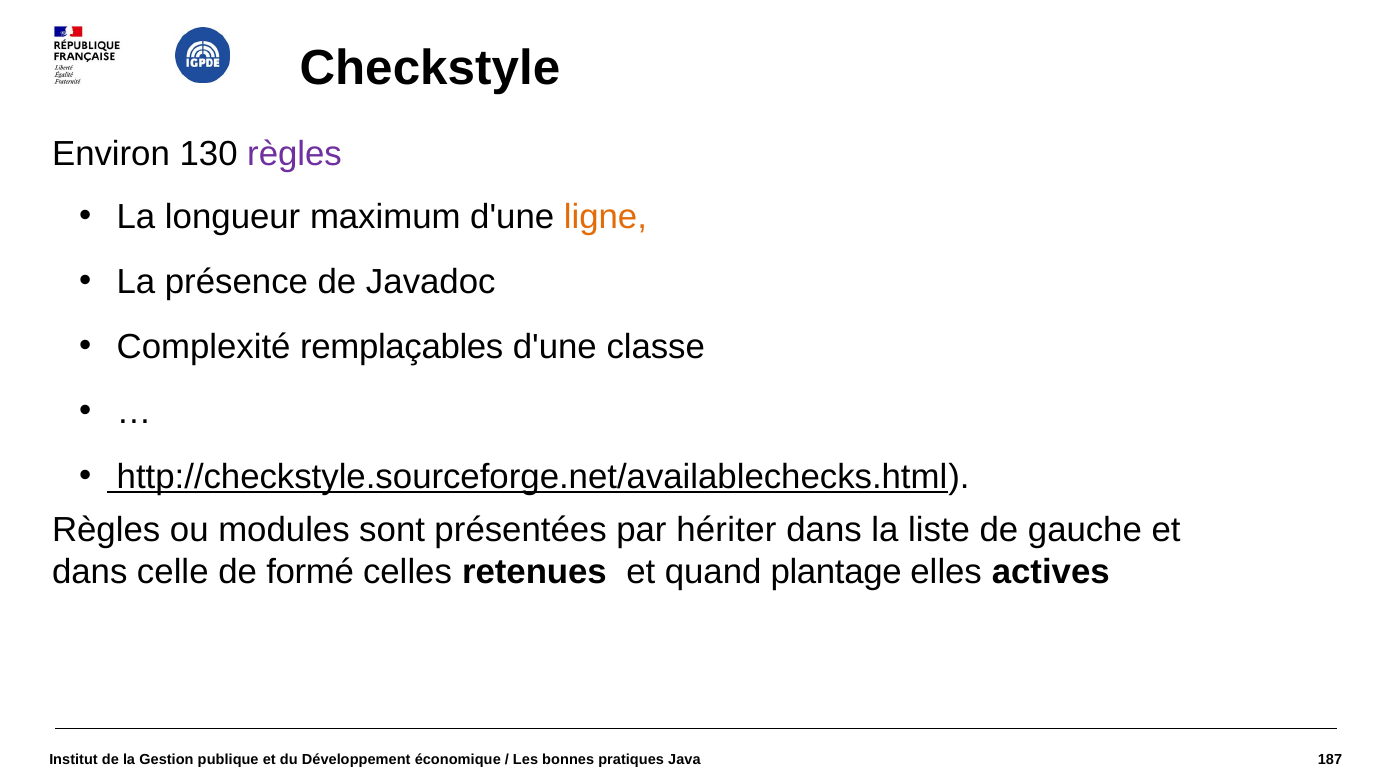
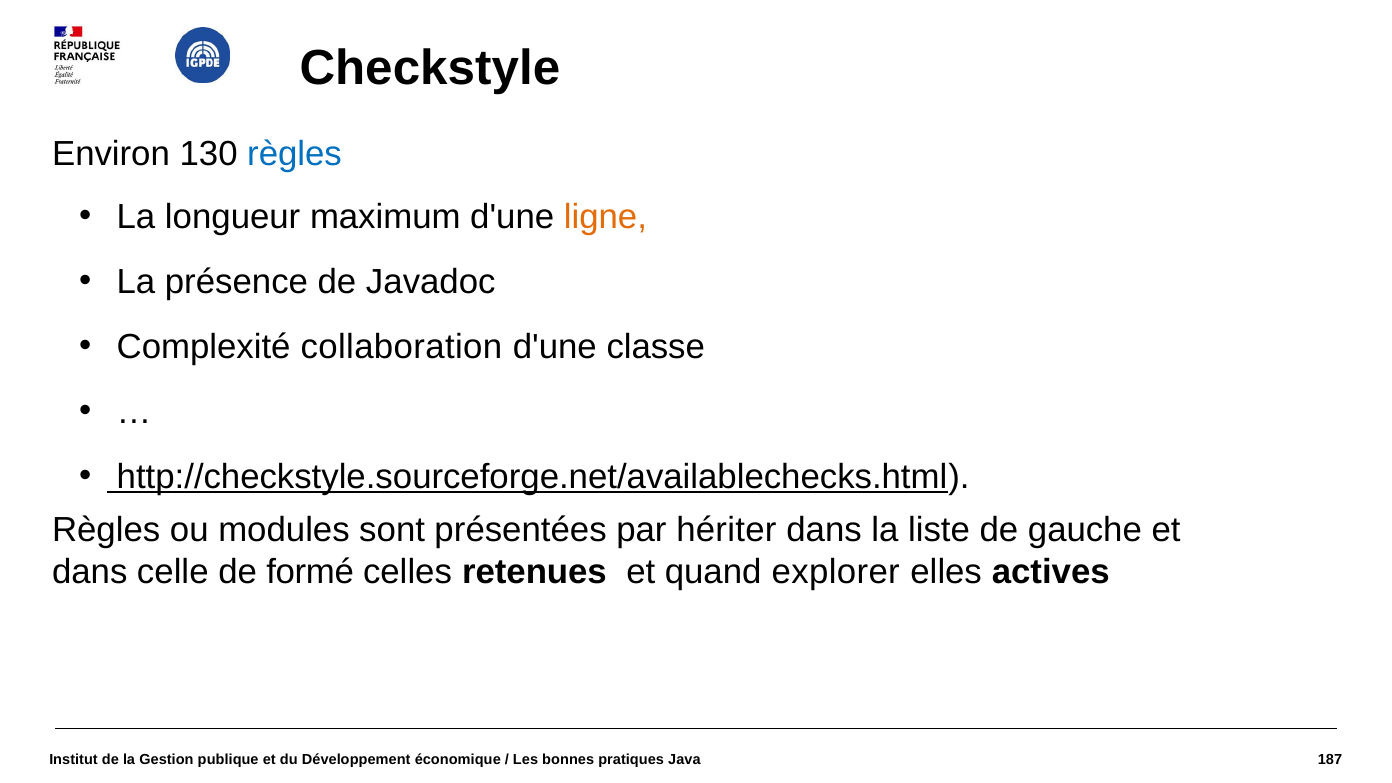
règles at (295, 154) colour: purple -> blue
remplaçables: remplaçables -> collaboration
plantage: plantage -> explorer
